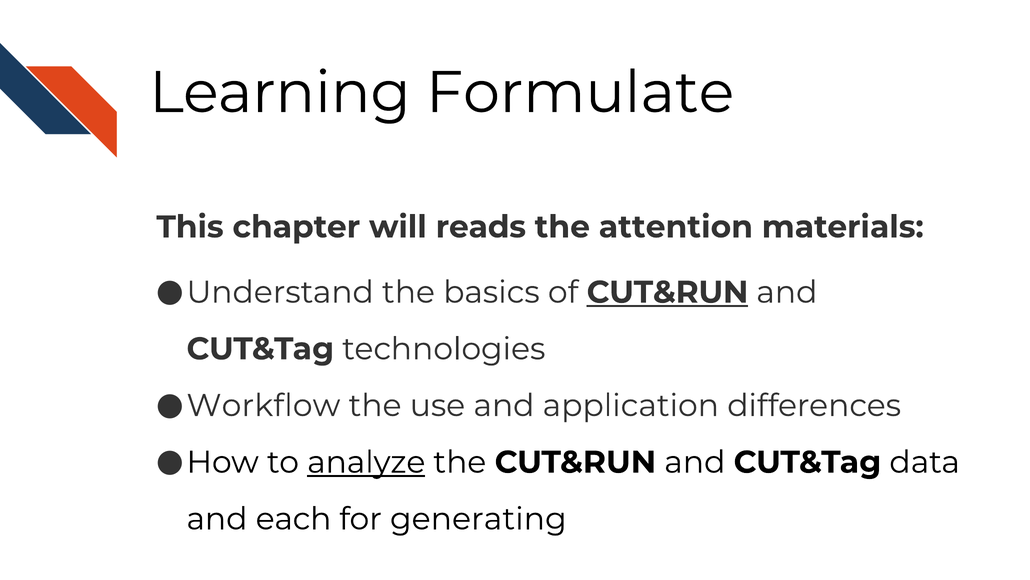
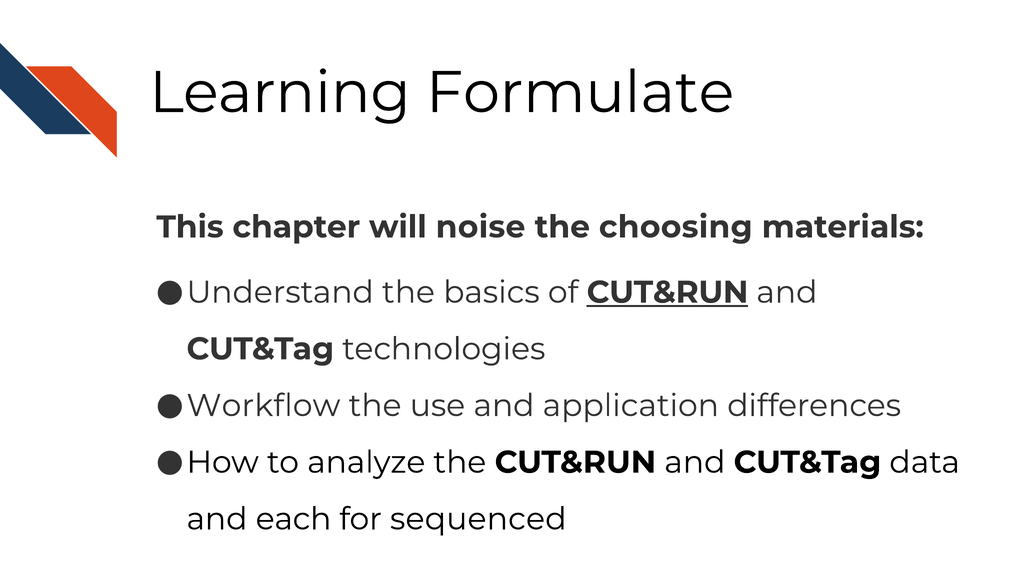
reads: reads -> noise
attention: attention -> choosing
analyze underline: present -> none
generating: generating -> sequenced
